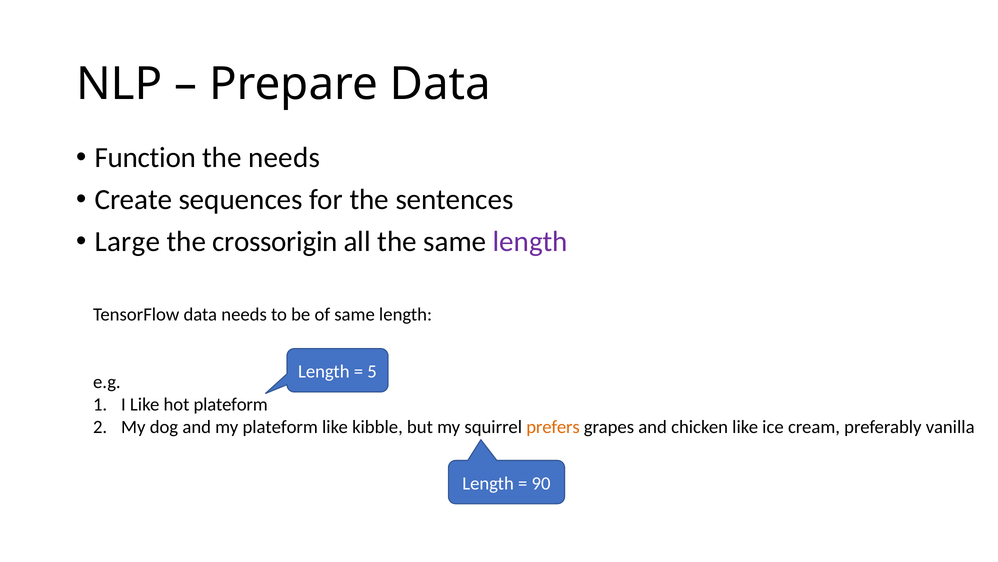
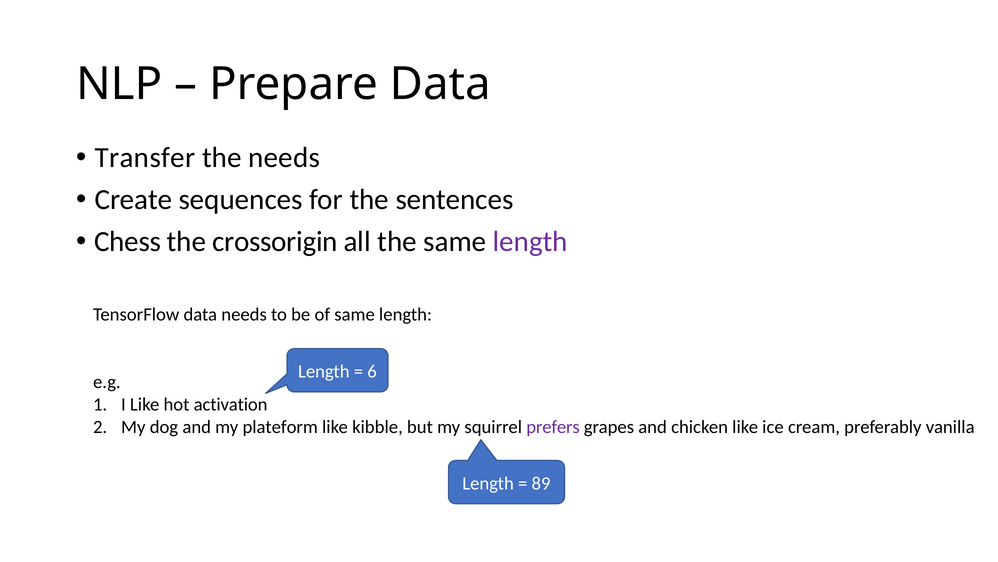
Function: Function -> Transfer
Large: Large -> Chess
5: 5 -> 6
hot plateform: plateform -> activation
prefers colour: orange -> purple
90: 90 -> 89
